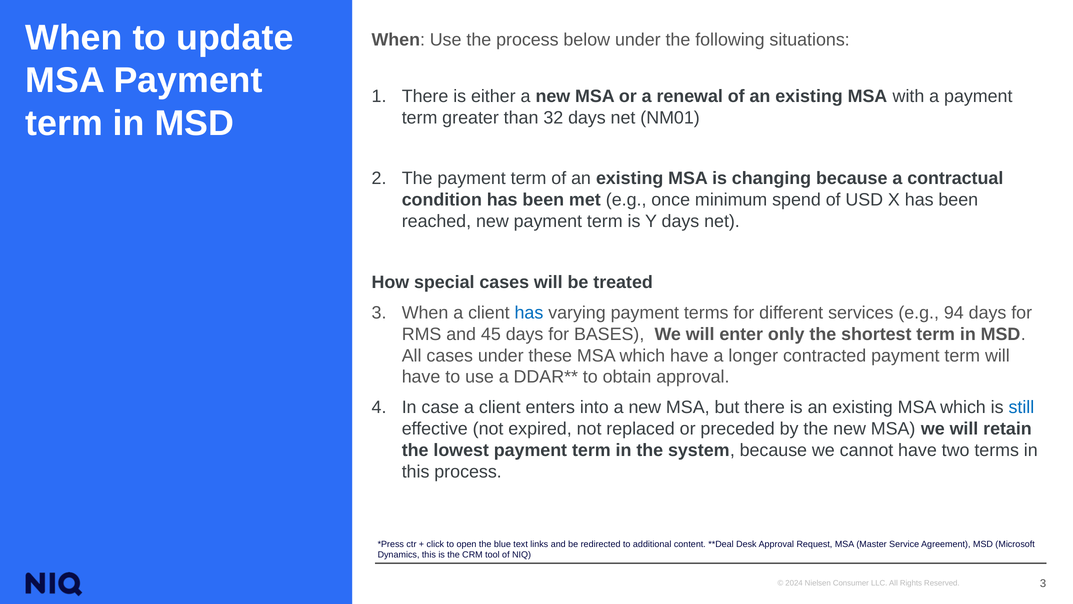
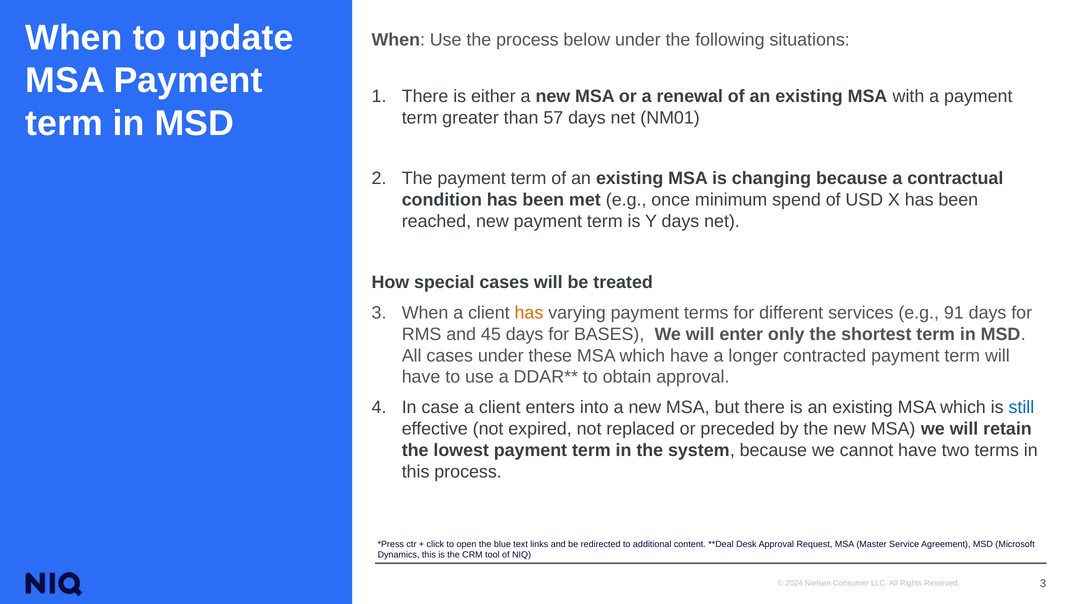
32: 32 -> 57
has at (529, 312) colour: blue -> orange
94: 94 -> 91
